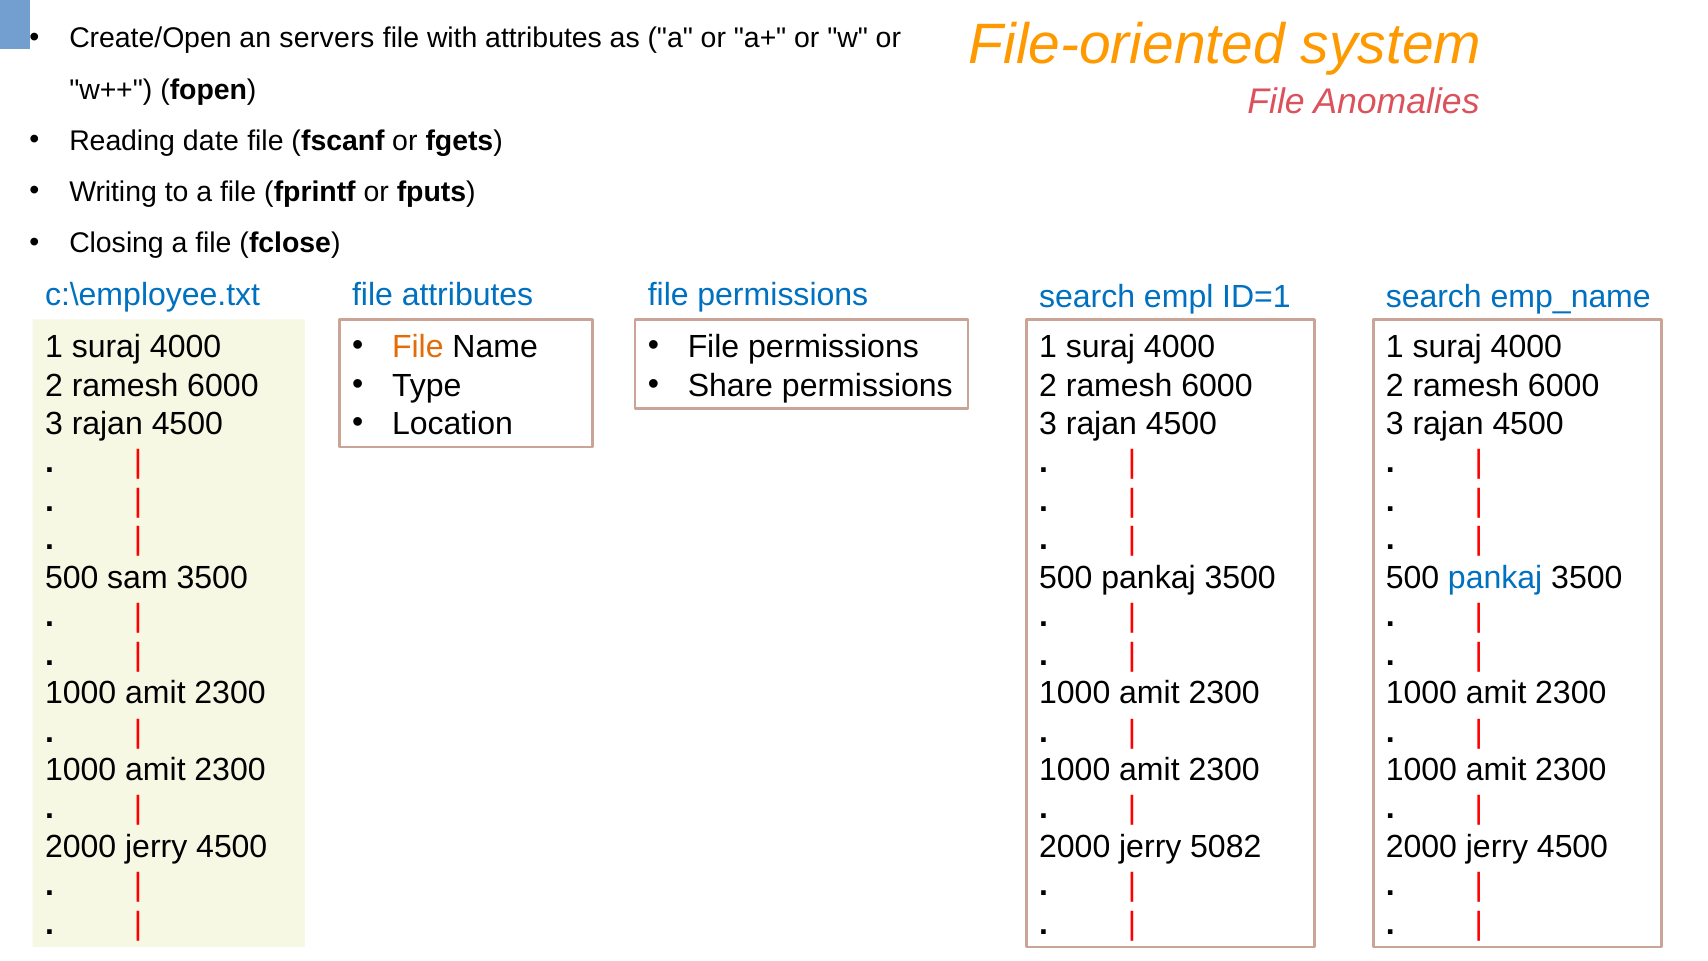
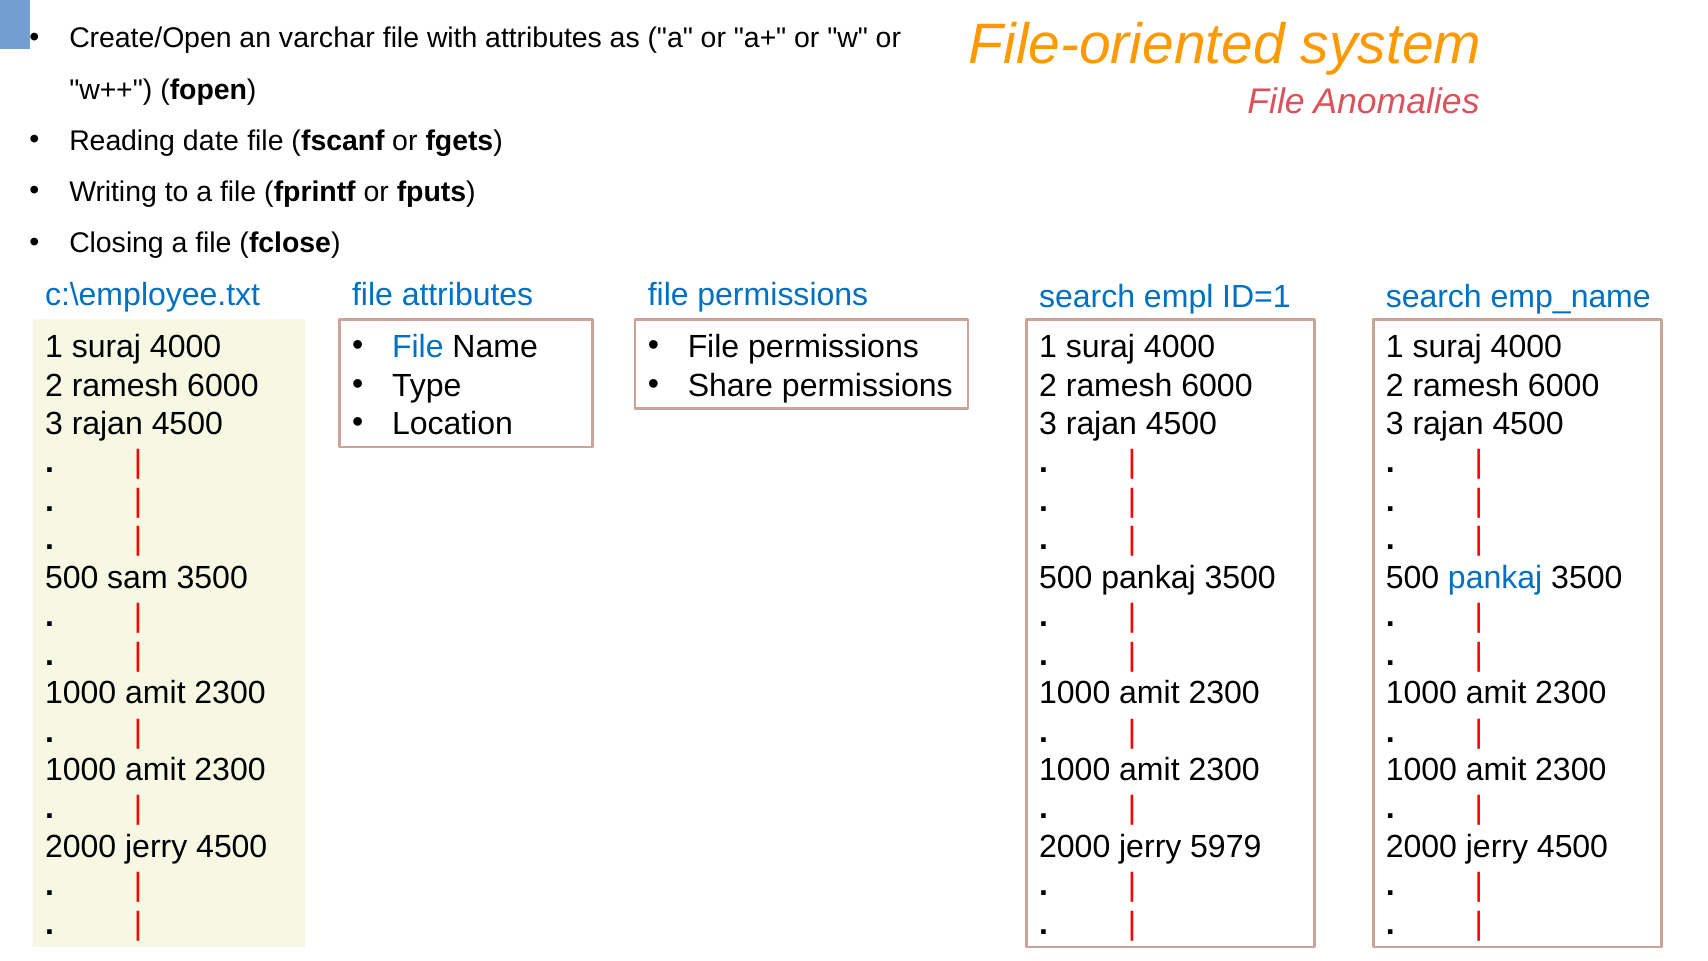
servers: servers -> varchar
File at (418, 347) colour: orange -> blue
5082: 5082 -> 5979
